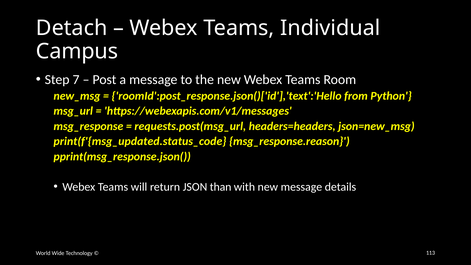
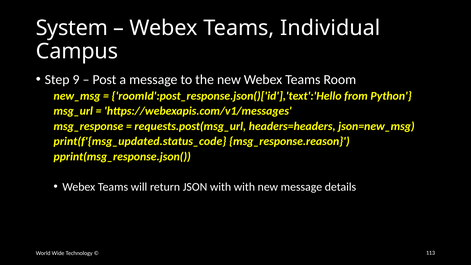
Detach: Detach -> System
7: 7 -> 9
JSON than: than -> with
